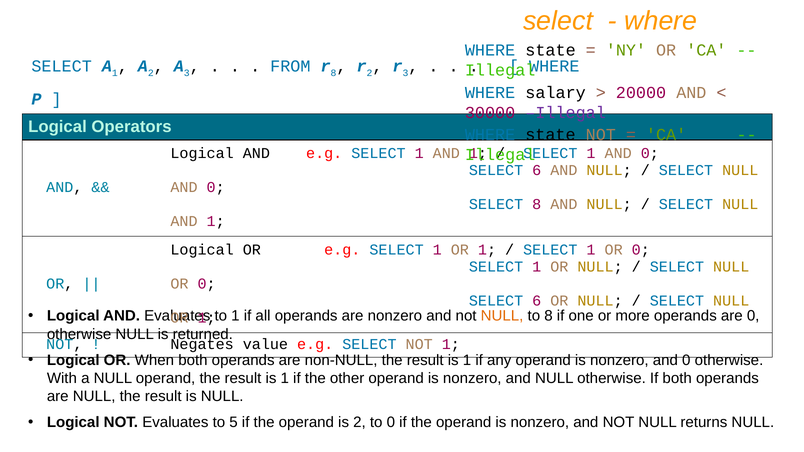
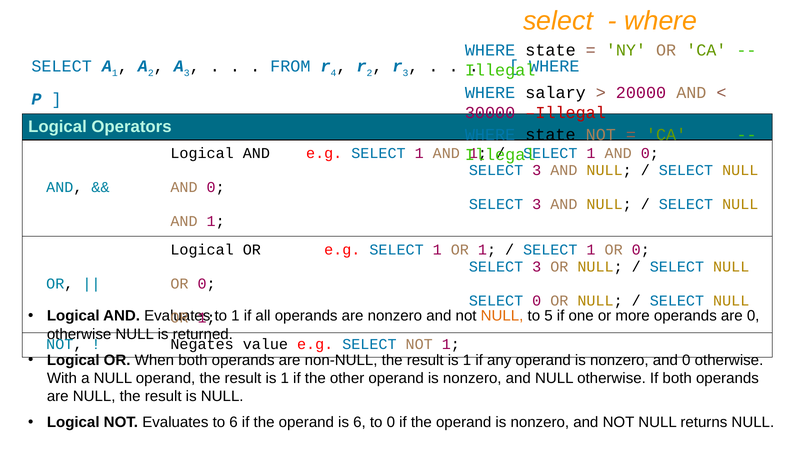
8 at (334, 73): 8 -> 4
Illegal at (566, 113) colour: purple -> red
6 at (537, 170): 6 -> 3
8 at (537, 204): 8 -> 3
1 at (537, 267): 1 -> 3
6 at (537, 301): 6 -> 0
to 8: 8 -> 5
to 5: 5 -> 6
is 2: 2 -> 6
